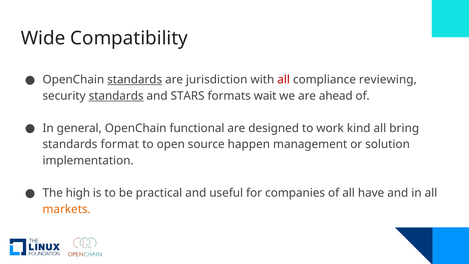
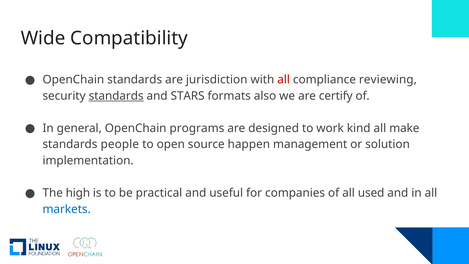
standards at (135, 80) underline: present -> none
wait: wait -> also
ahead: ahead -> certify
functional: functional -> programs
bring: bring -> make
format: format -> people
have: have -> used
markets colour: orange -> blue
